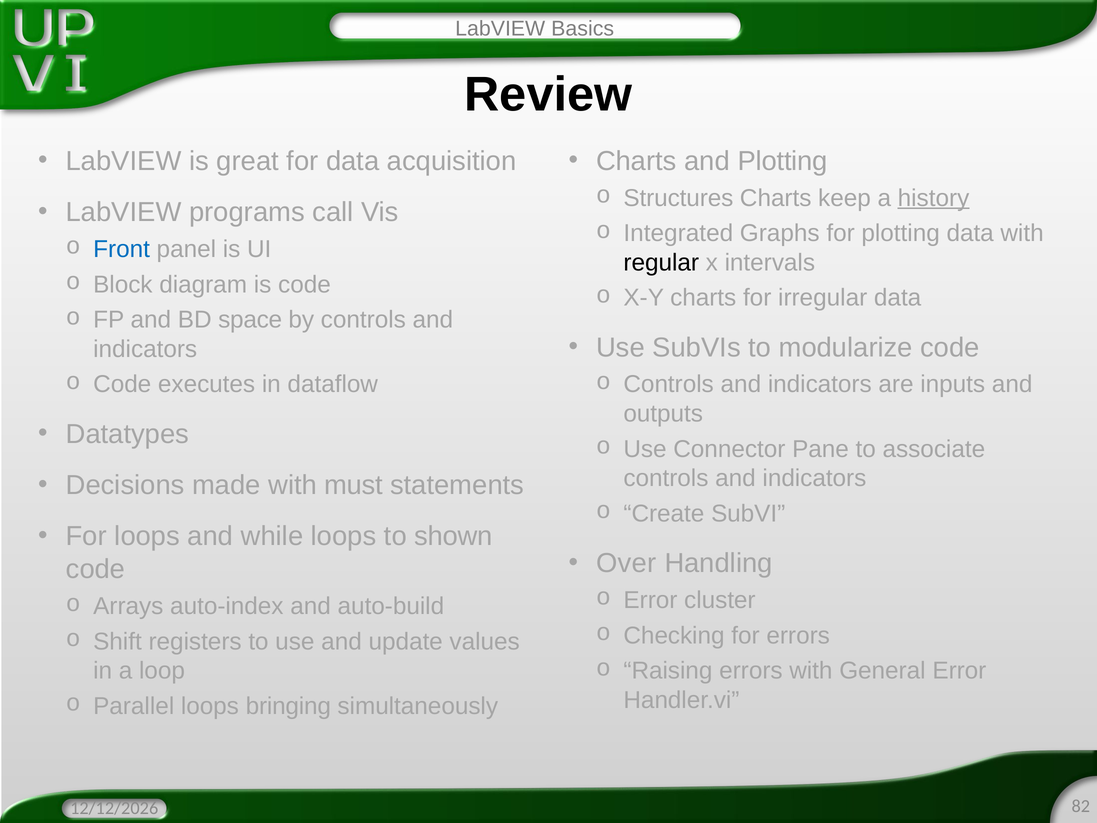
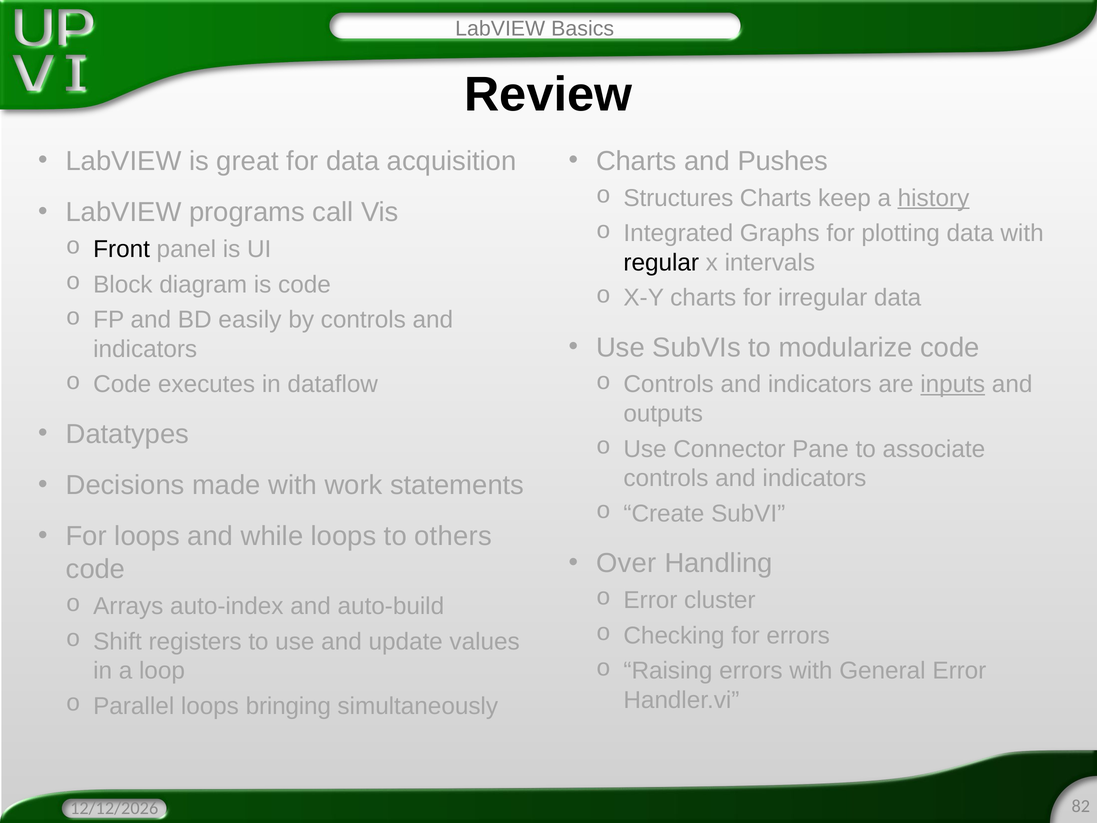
and Plotting: Plotting -> Pushes
Front colour: blue -> black
space: space -> easily
inputs underline: none -> present
must: must -> work
shown: shown -> others
